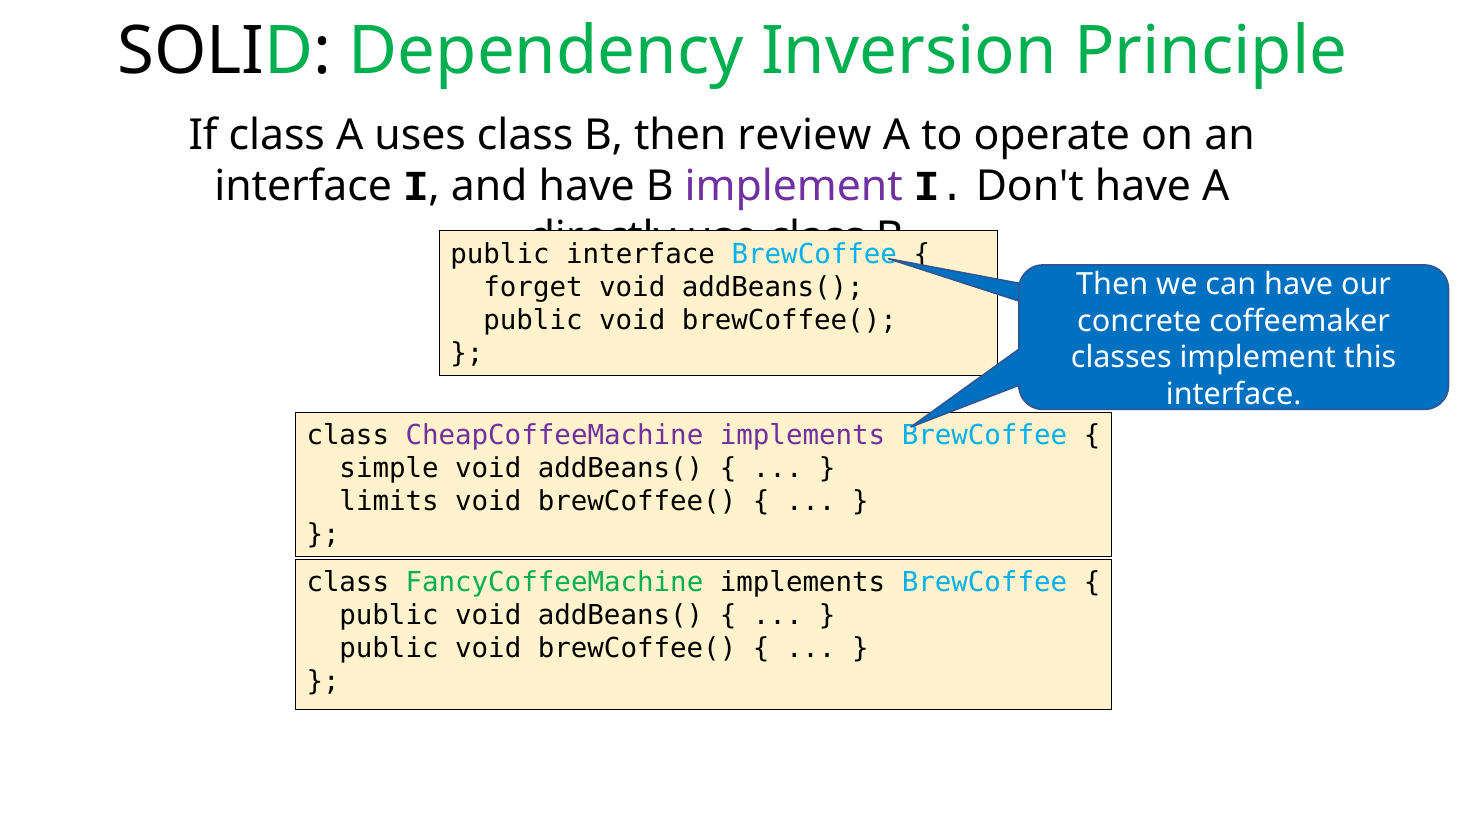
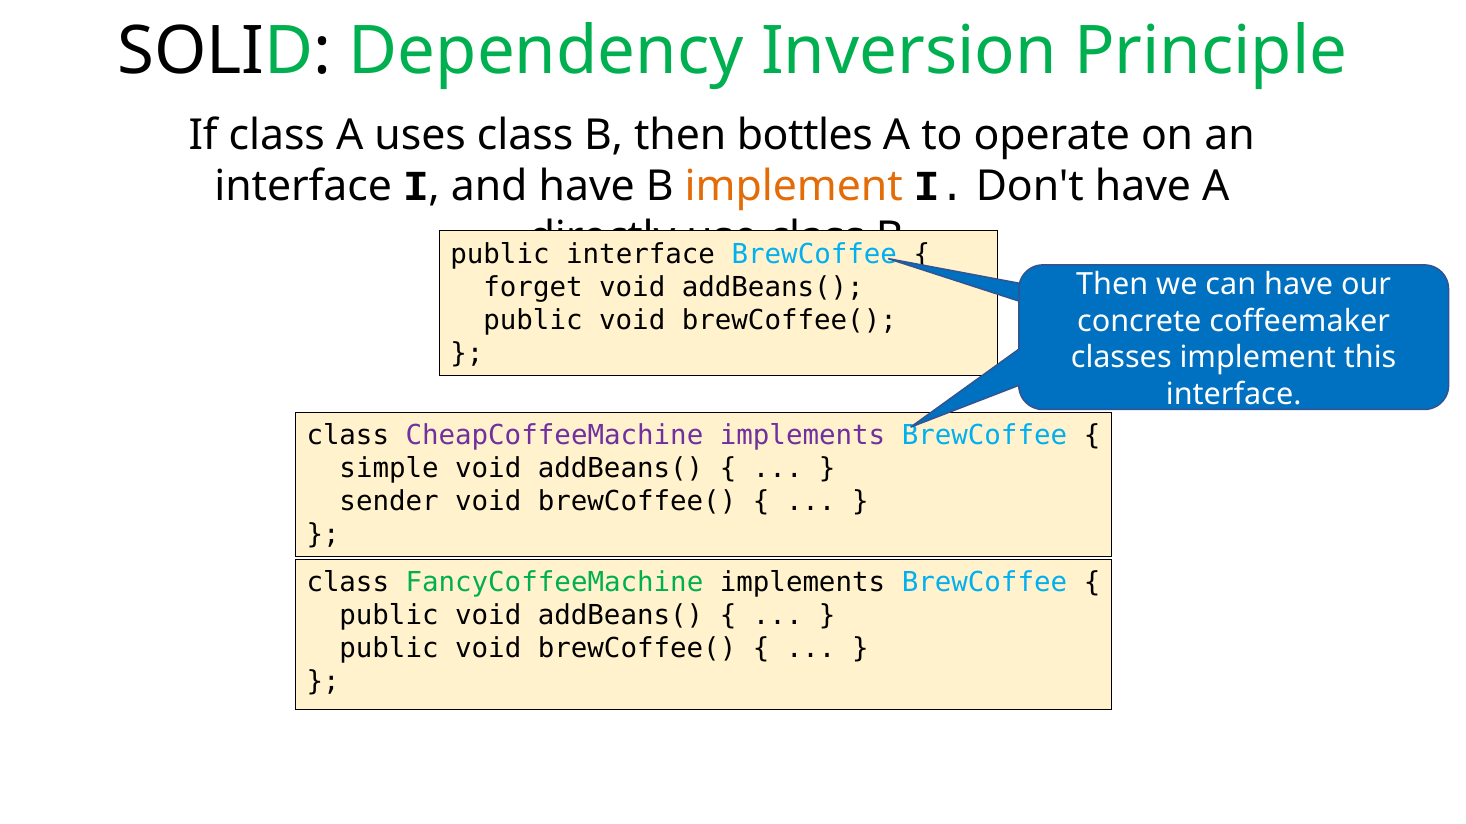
review: review -> bottles
implement at (794, 187) colour: purple -> orange
limits: limits -> sender
